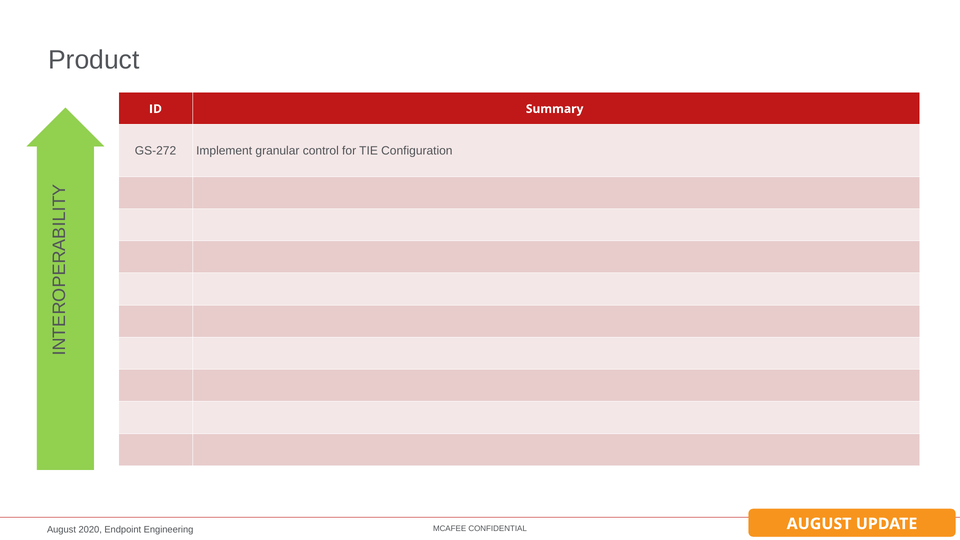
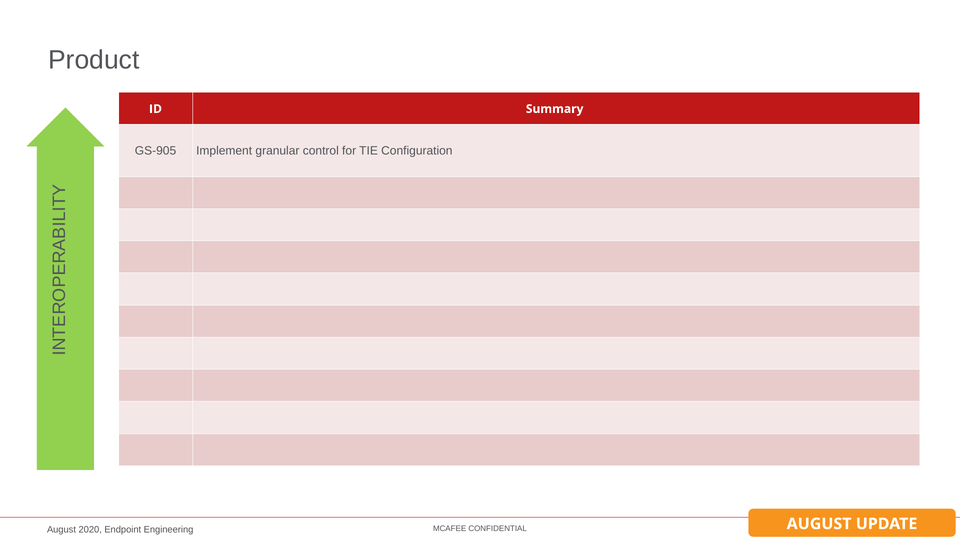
GS-272: GS-272 -> GS-905
